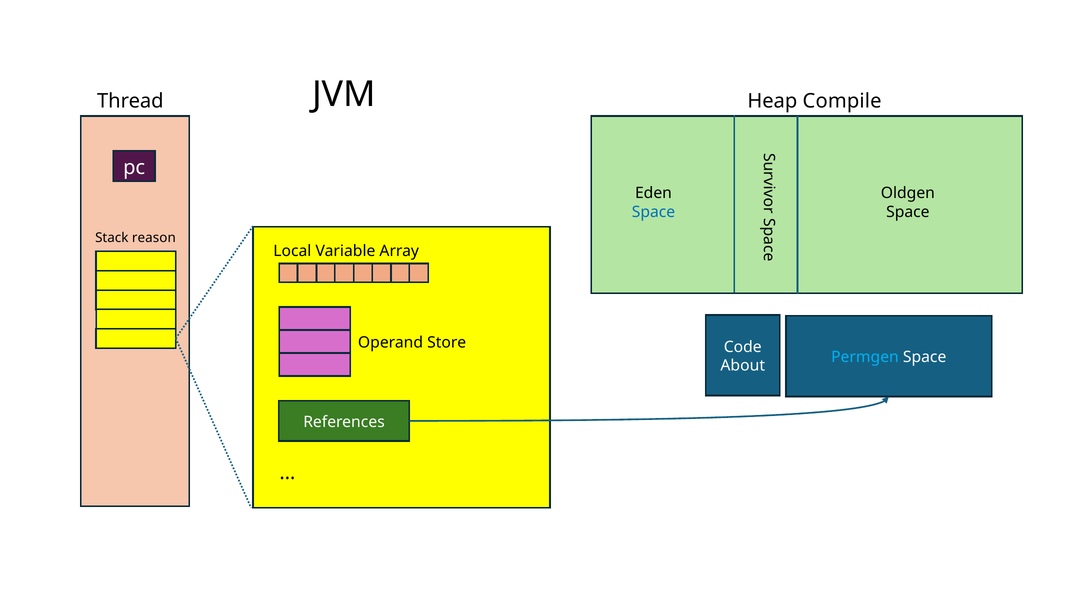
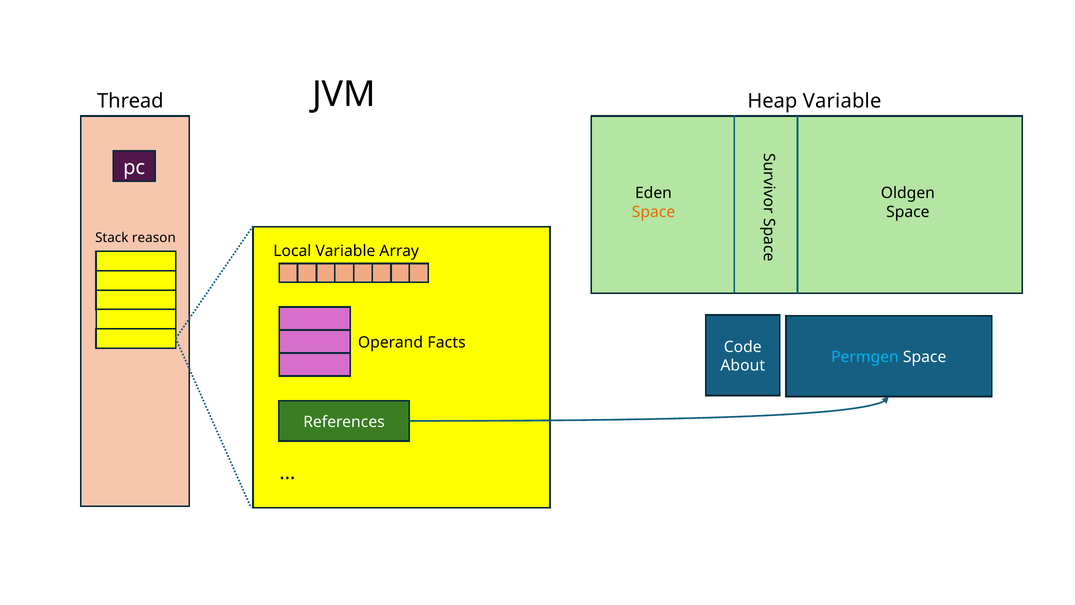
Heap Compile: Compile -> Variable
Space at (653, 212) colour: blue -> orange
Store: Store -> Facts
